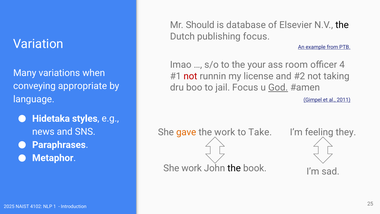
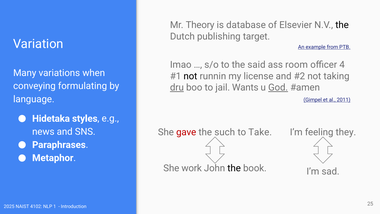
Should: Should -> Theory
publishing focus: focus -> target
your: your -> said
not at (190, 76) colour: red -> black
appropriate: appropriate -> formulating
dru underline: none -> present
jail Focus: Focus -> Wants
gave colour: orange -> red
the work: work -> such
